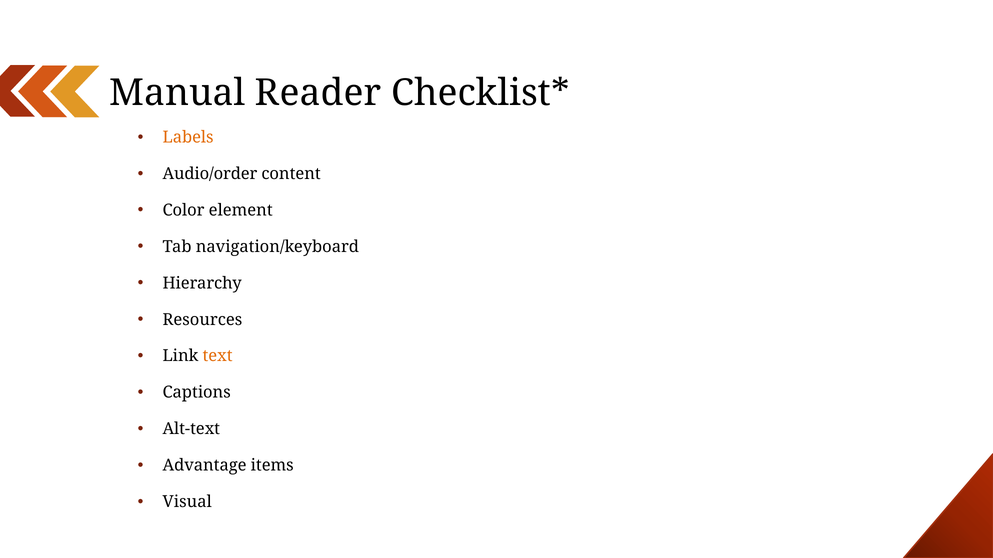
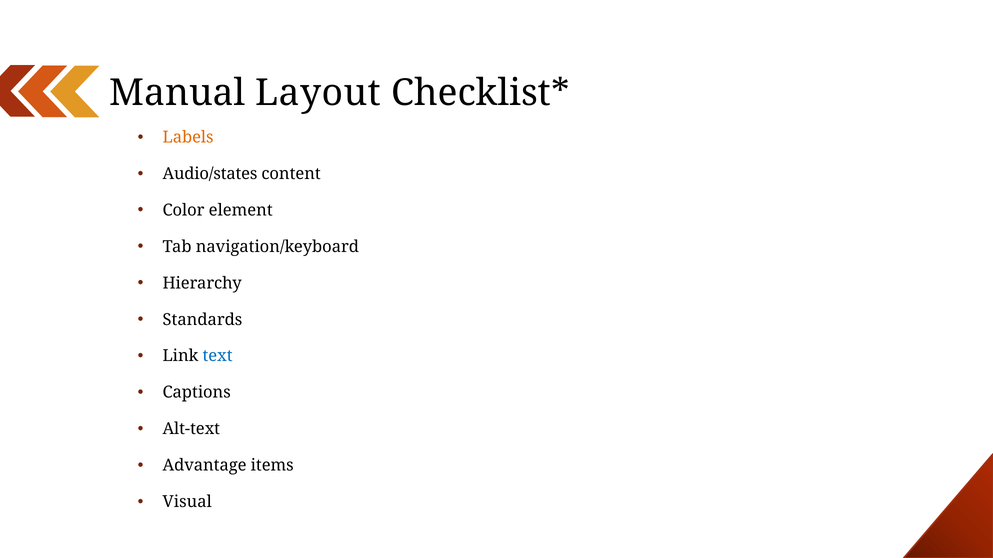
Reader: Reader -> Layout
Audio/order: Audio/order -> Audio/states
Resources: Resources -> Standards
text colour: orange -> blue
